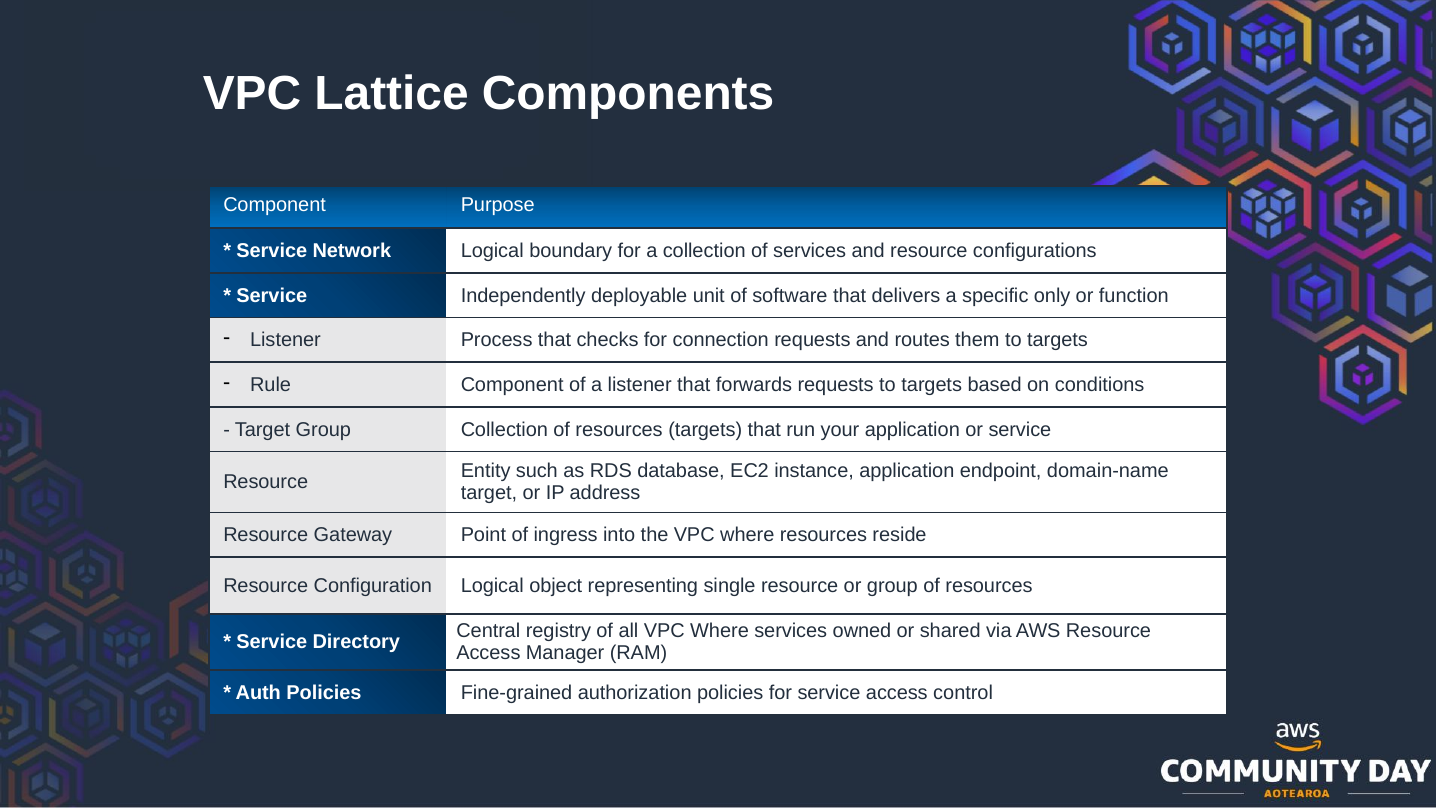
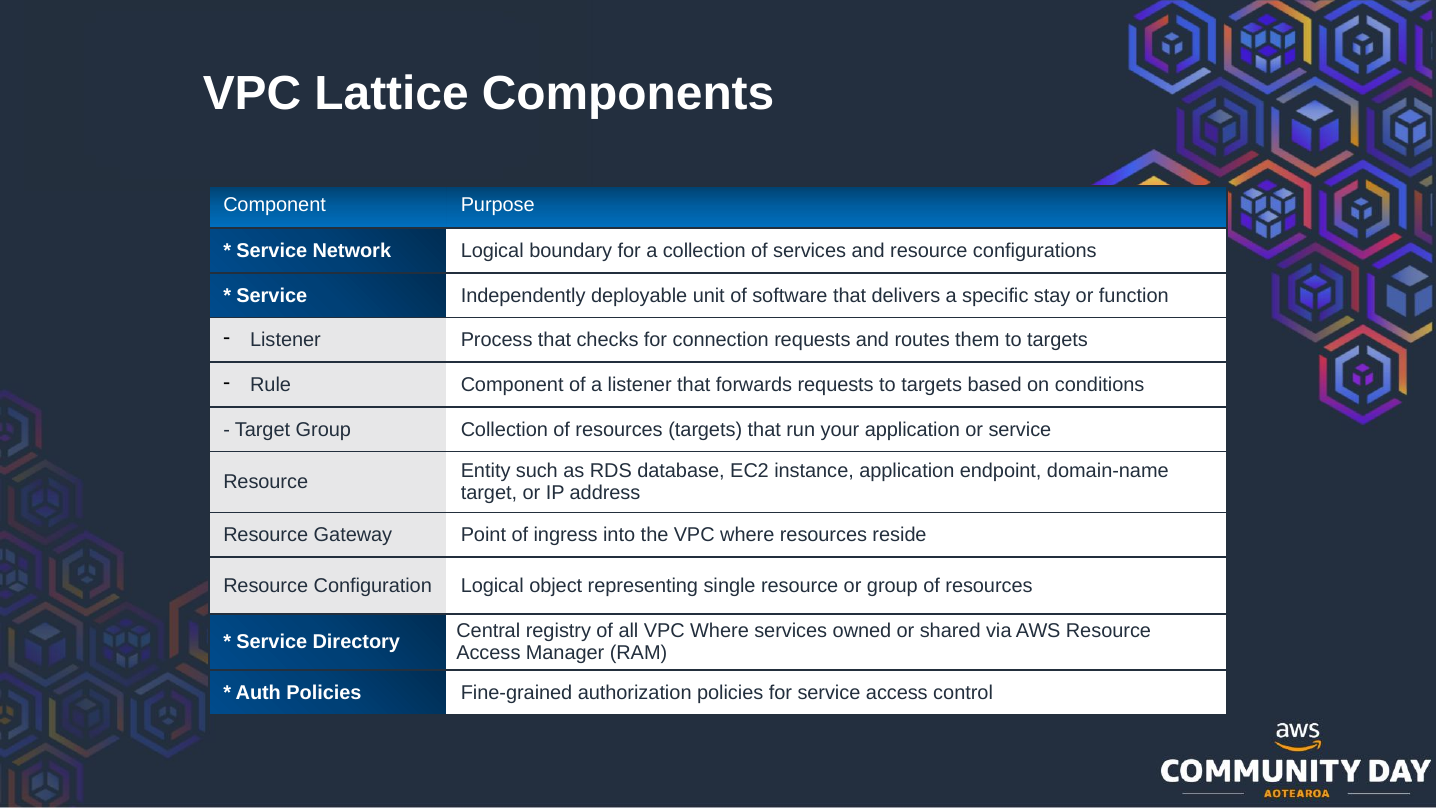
only: only -> stay
